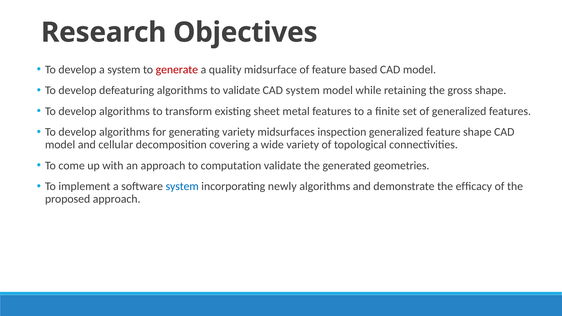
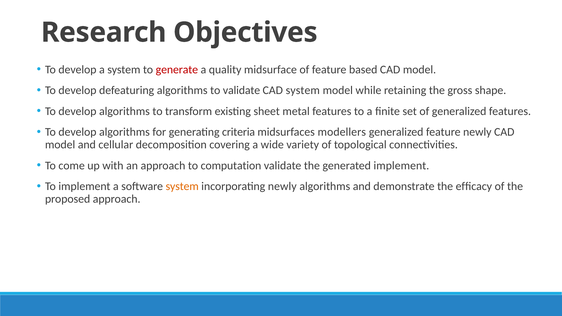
generating variety: variety -> criteria
inspection: inspection -> modellers
feature shape: shape -> newly
generated geometries: geometries -> implement
system at (182, 187) colour: blue -> orange
